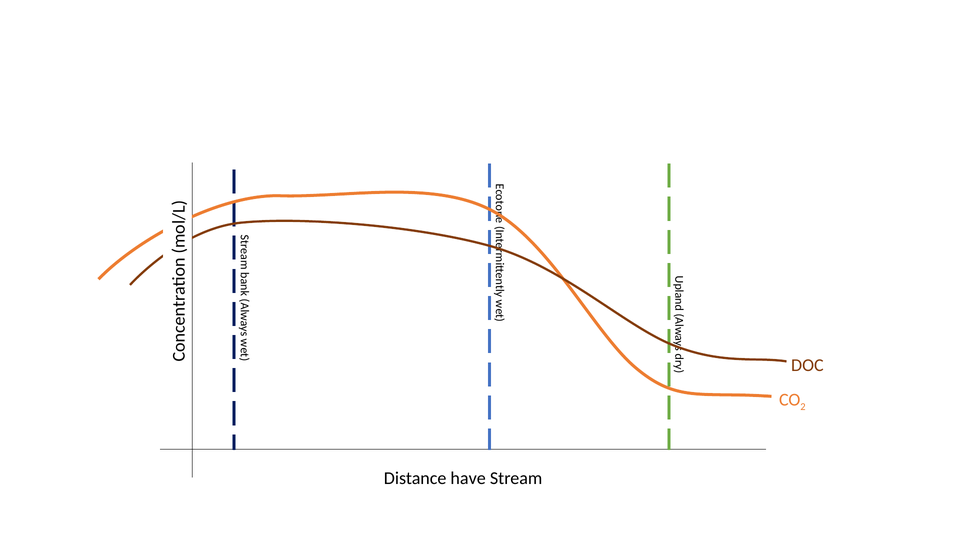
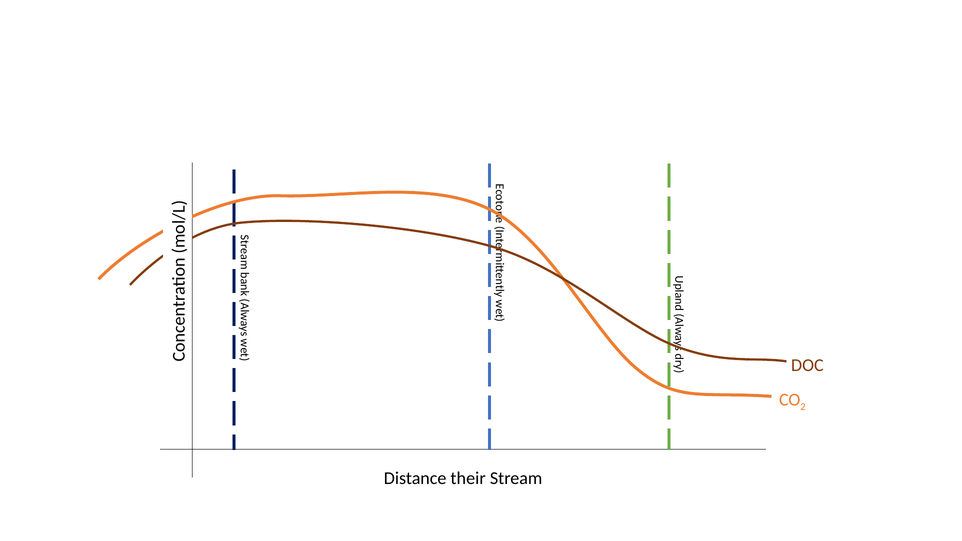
have: have -> their
